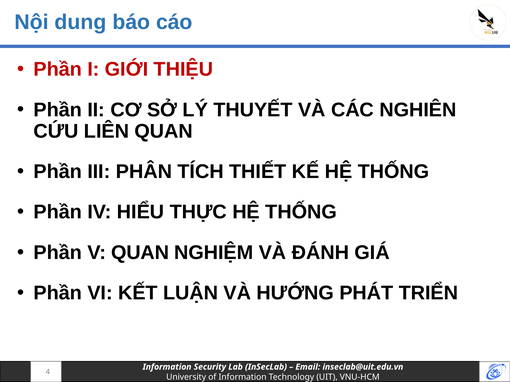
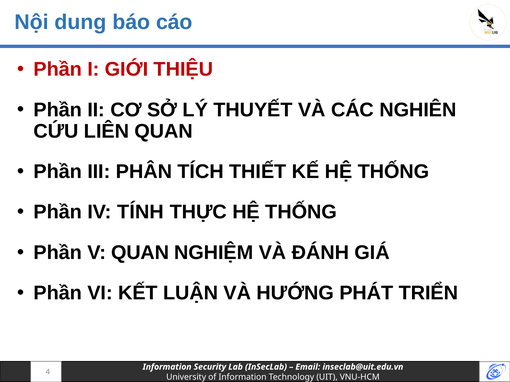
HIỂU: HIỂU -> TÍNH
